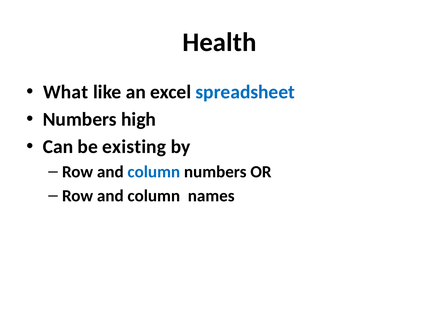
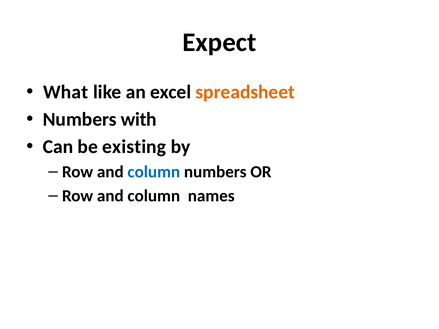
Health: Health -> Expect
spreadsheet colour: blue -> orange
high: high -> with
